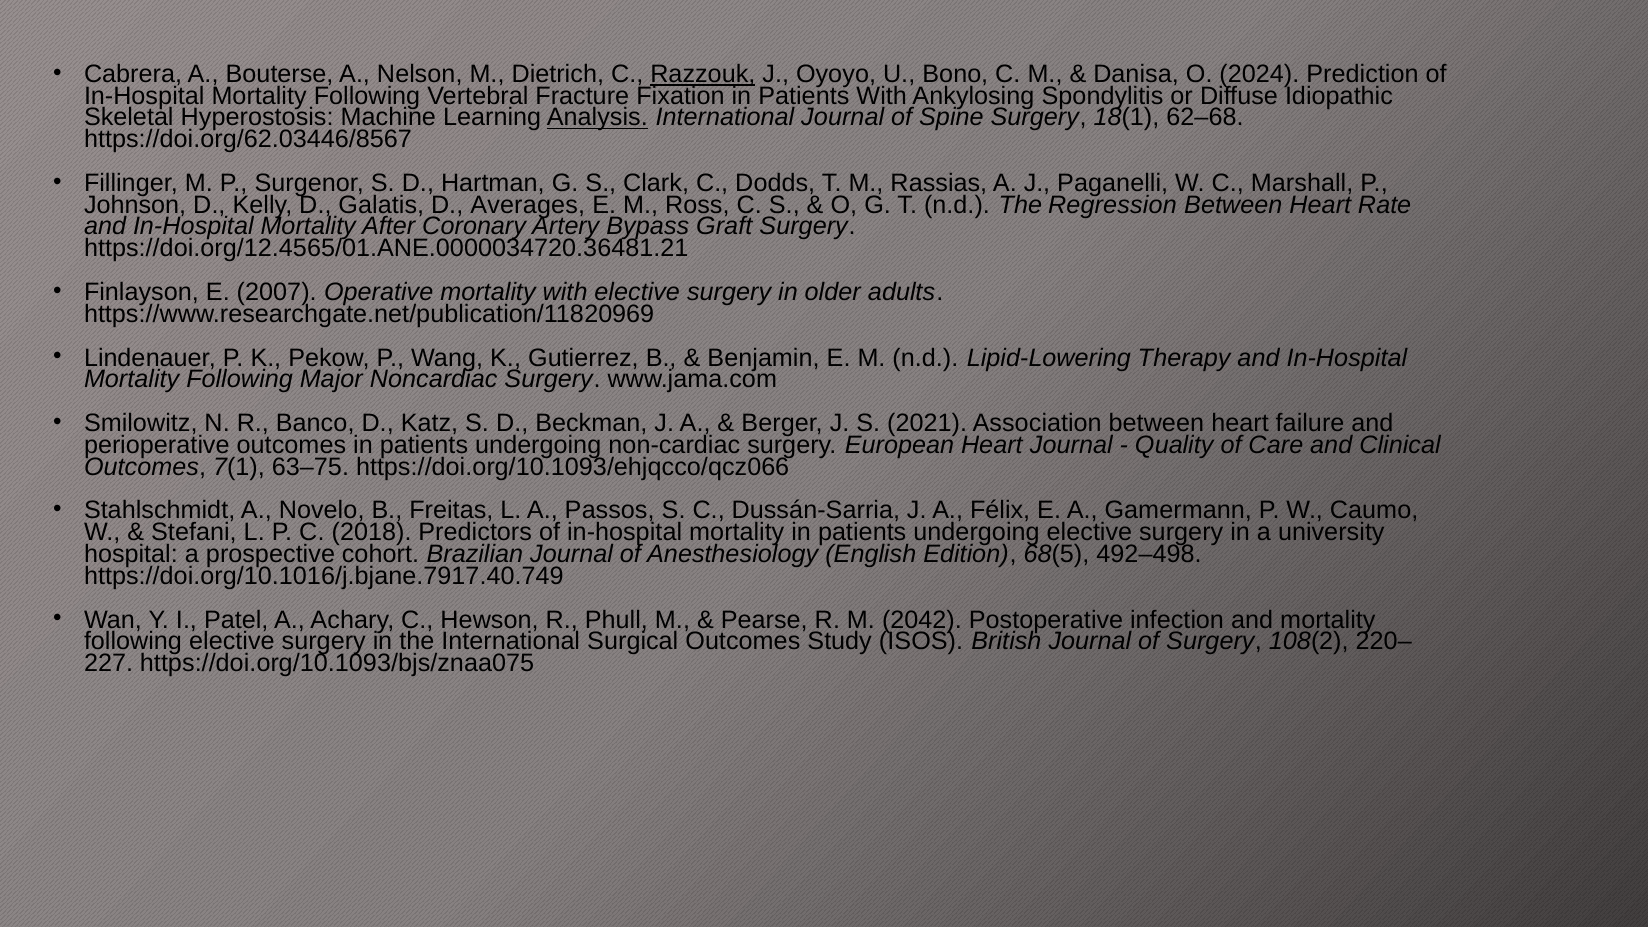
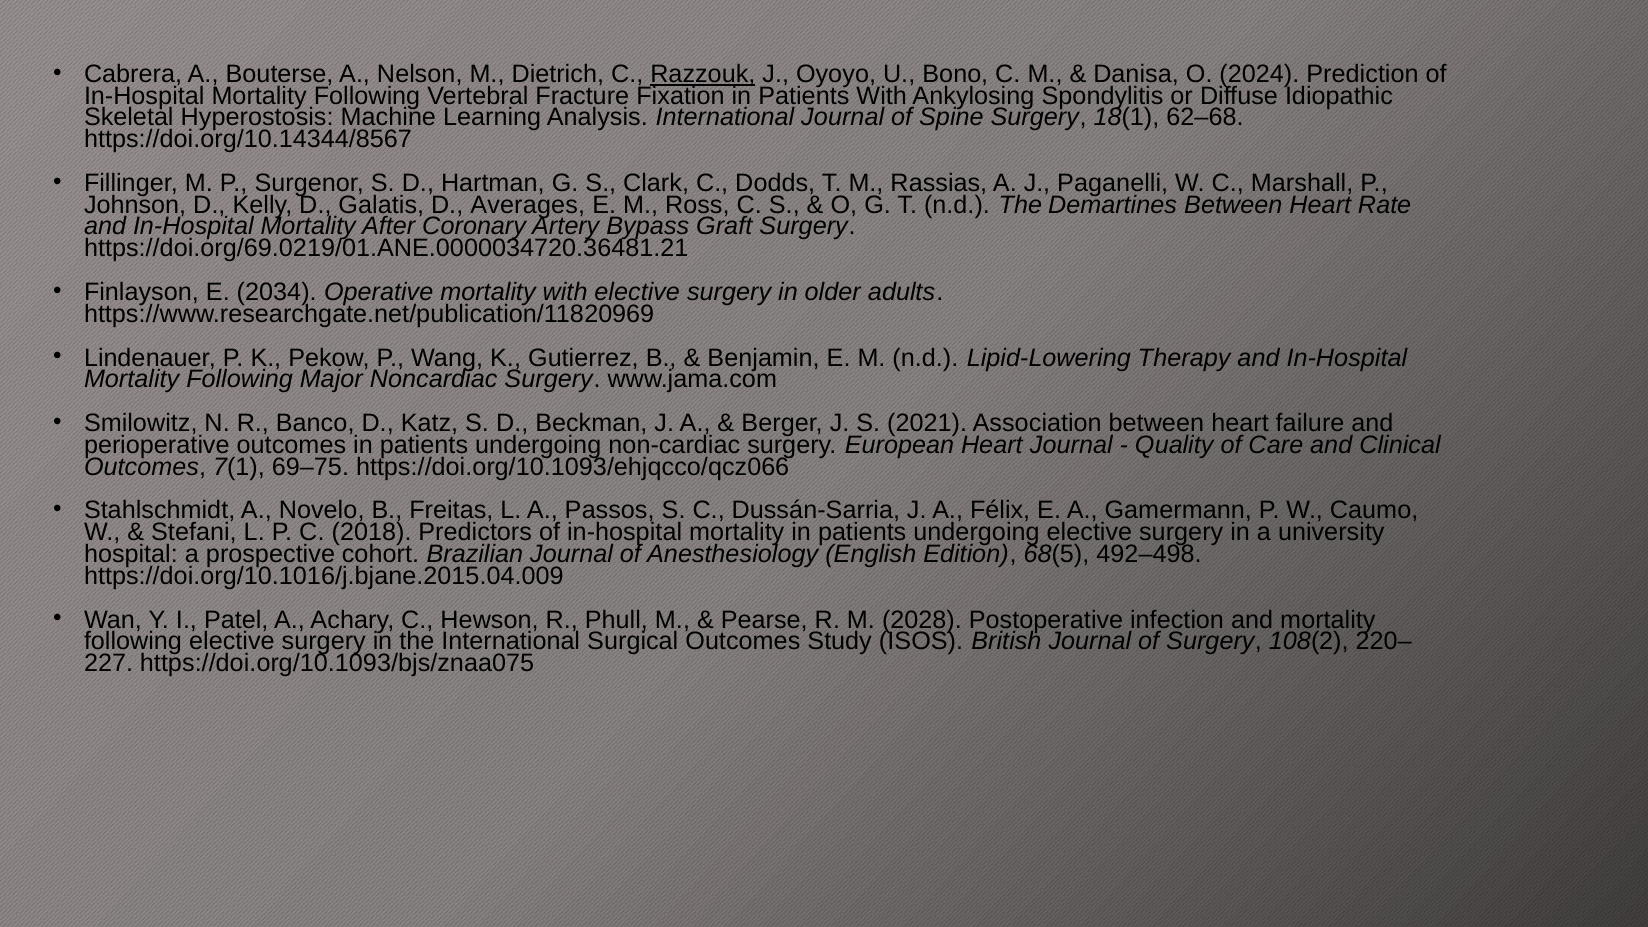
Analysis underline: present -> none
https://doi.org/62.03446/8567: https://doi.org/62.03446/8567 -> https://doi.org/10.14344/8567
Regression: Regression -> Demartines
https://doi.org/12.4565/01.ANE.0000034720.36481.21: https://doi.org/12.4565/01.ANE.0000034720.36481.21 -> https://doi.org/69.0219/01.ANE.0000034720.36481.21
2007: 2007 -> 2034
63–75: 63–75 -> 69–75
https://doi.org/10.1016/j.bjane.7917.40.749: https://doi.org/10.1016/j.bjane.7917.40.749 -> https://doi.org/10.1016/j.bjane.2015.04.009
2042: 2042 -> 2028
